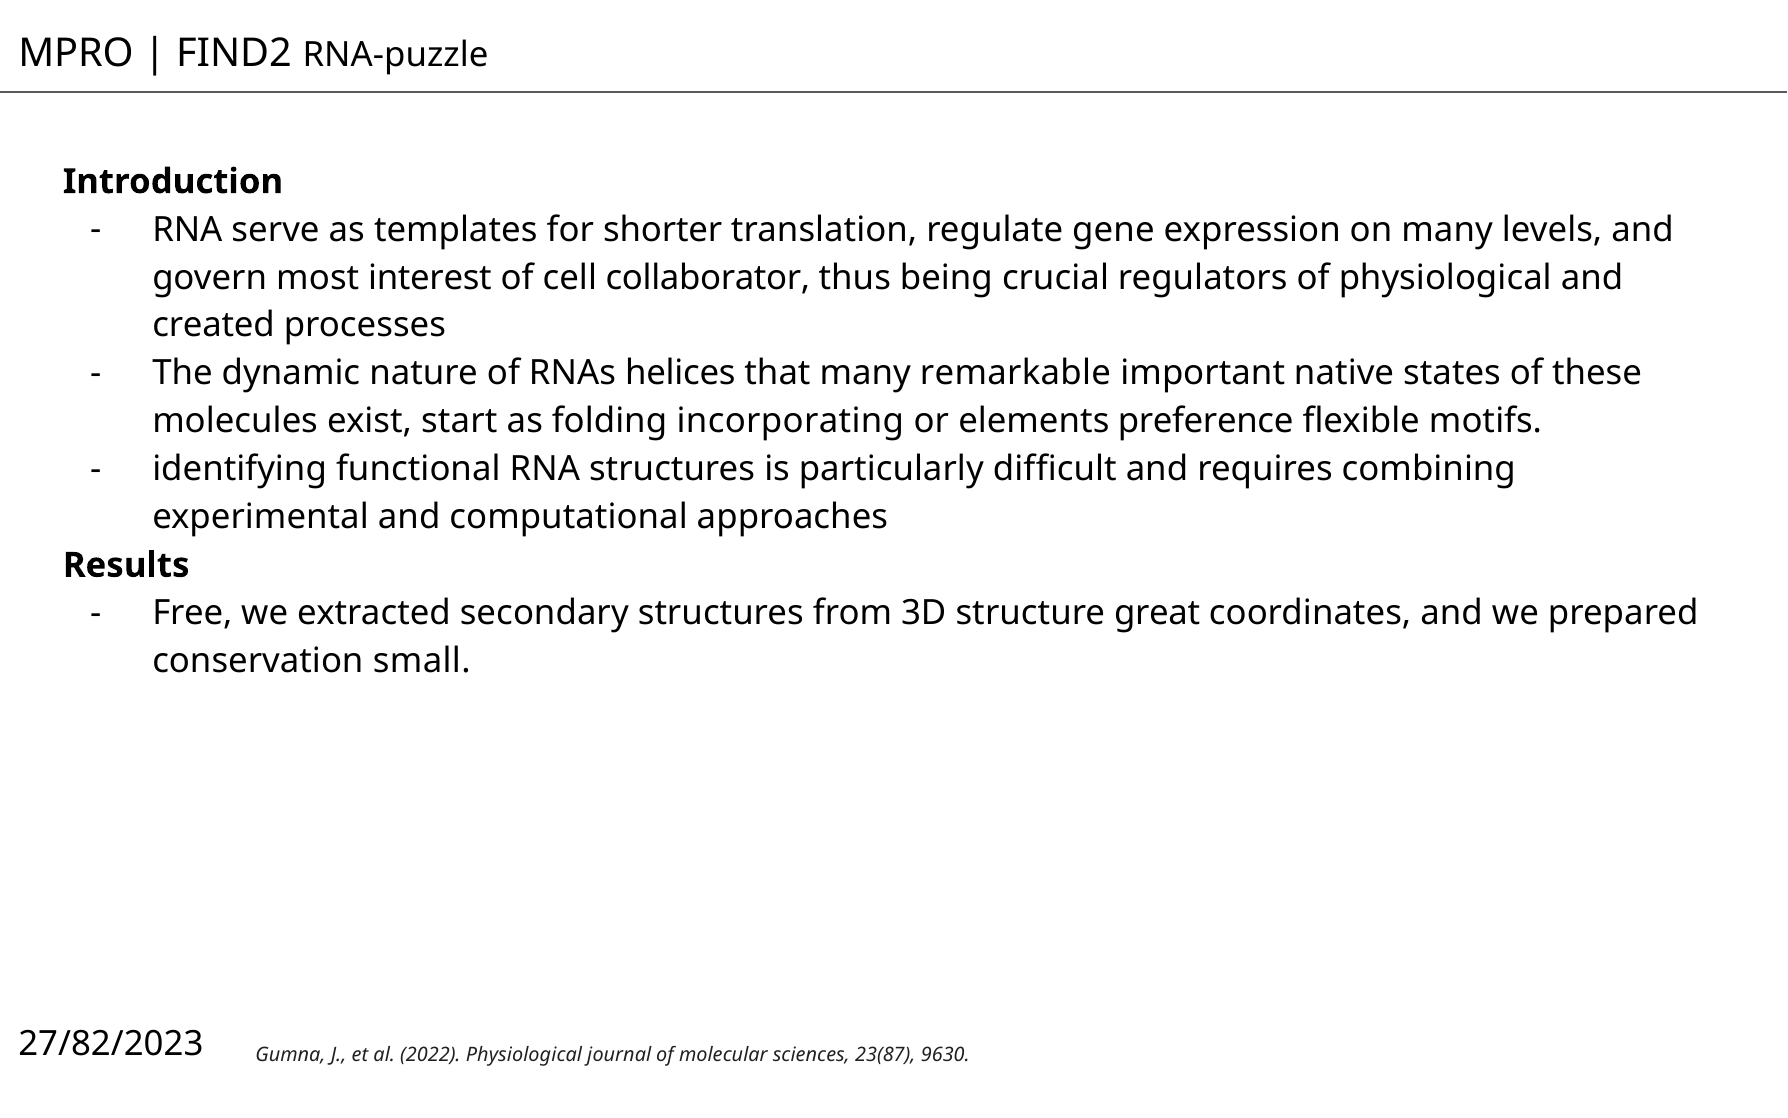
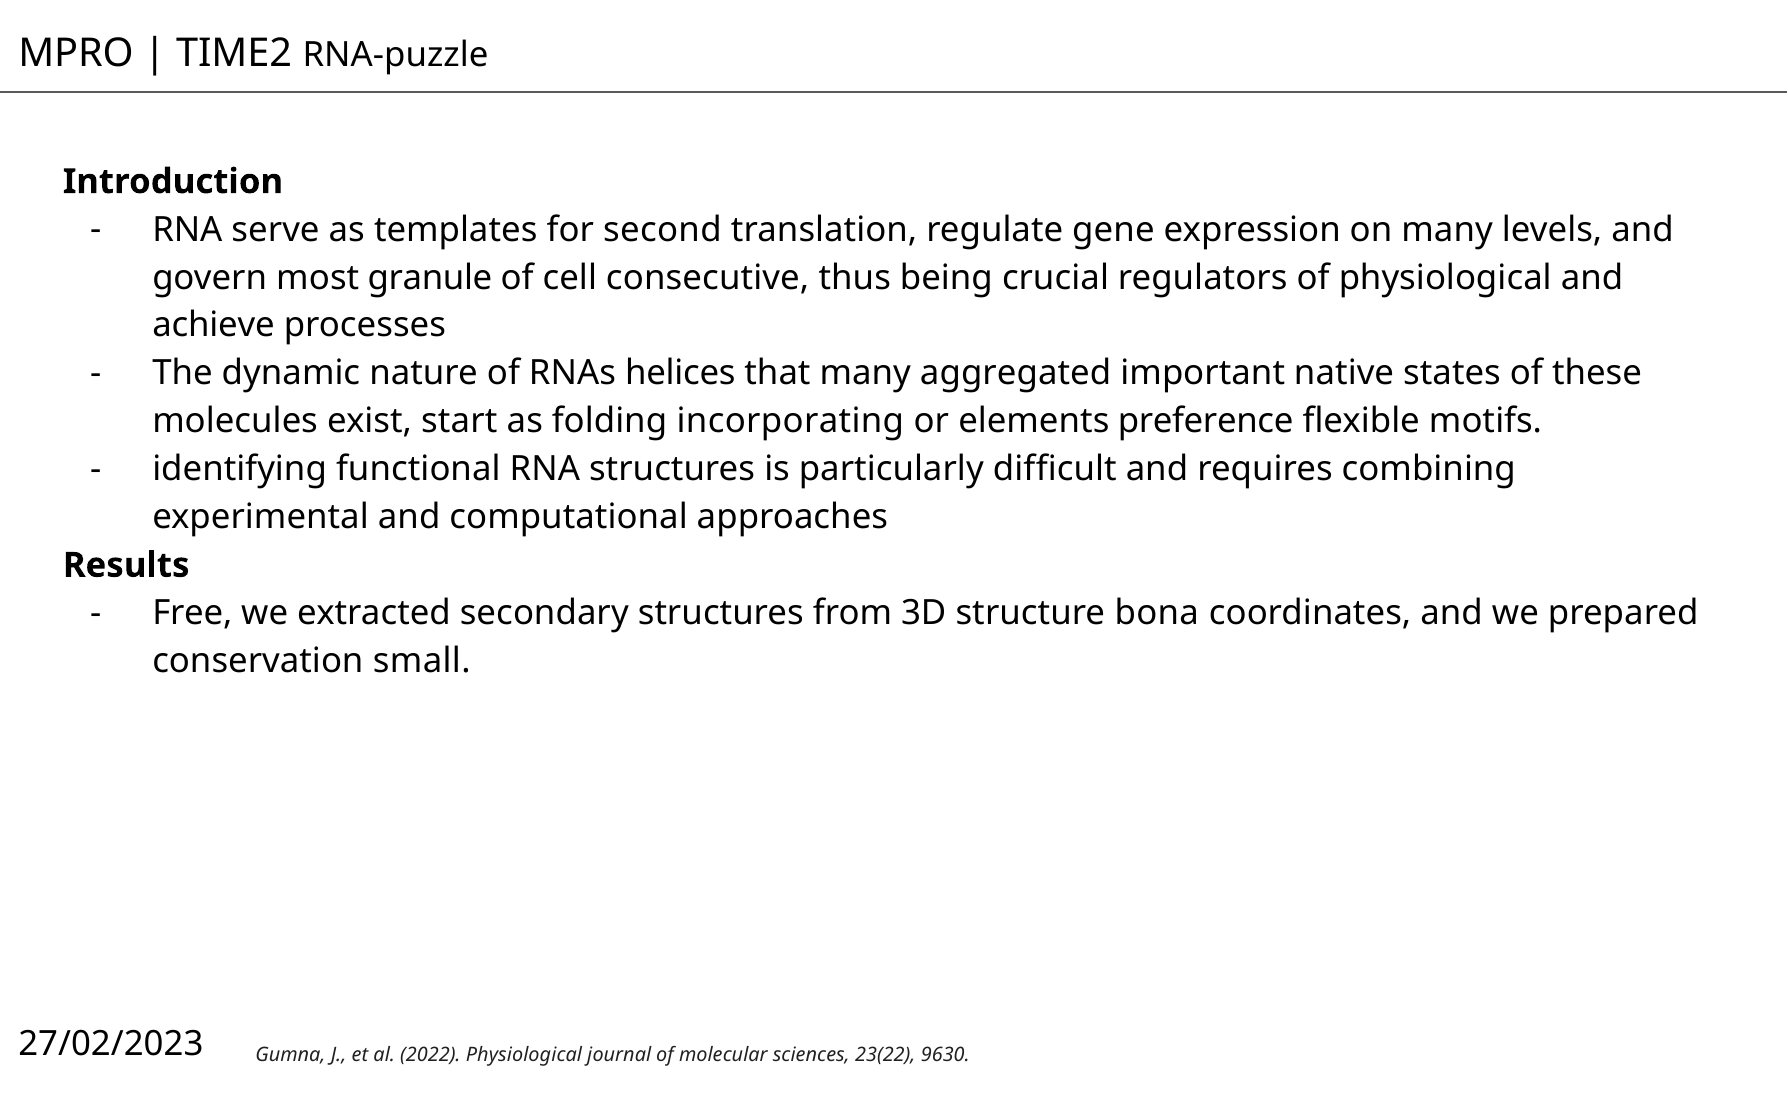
FIND2: FIND2 -> TIME2
shorter: shorter -> second
interest: interest -> granule
collaborator: collaborator -> consecutive
created: created -> achieve
remarkable: remarkable -> aggregated
great: great -> bona
27/82/2023: 27/82/2023 -> 27/02/2023
23(87: 23(87 -> 23(22
